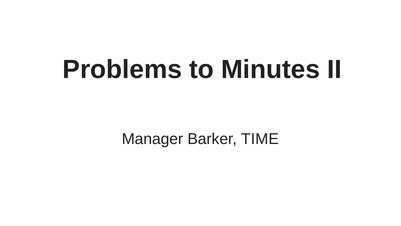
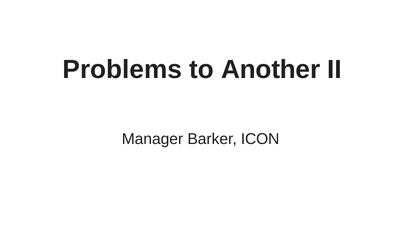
Minutes: Minutes -> Another
TIME: TIME -> ICON
